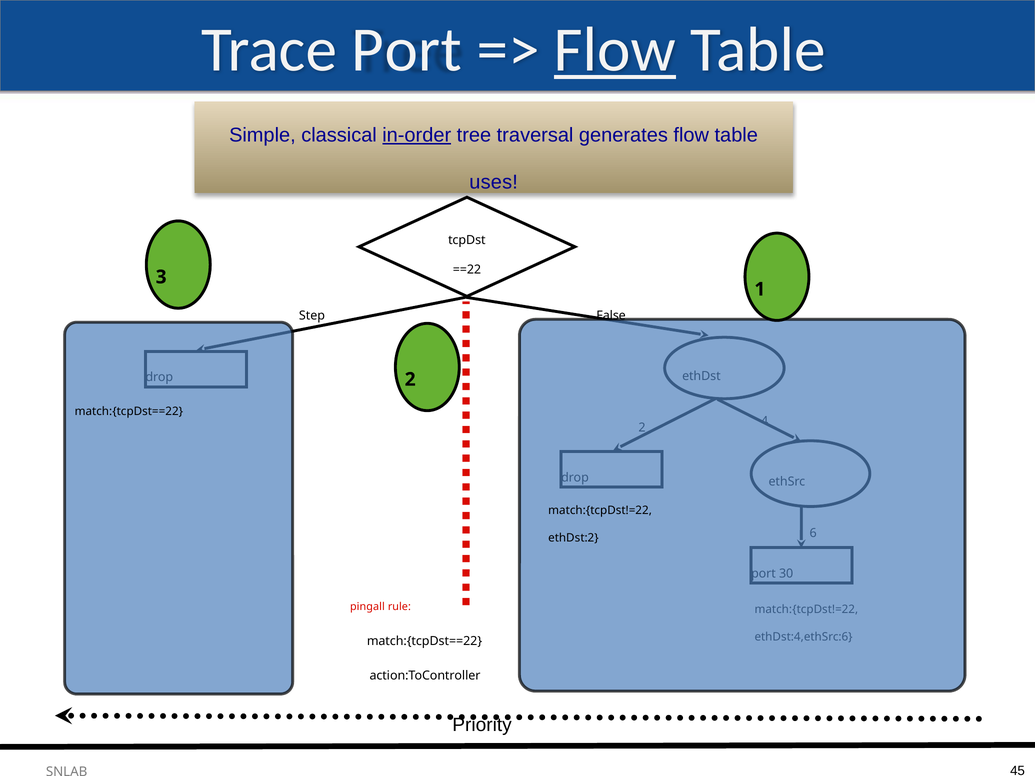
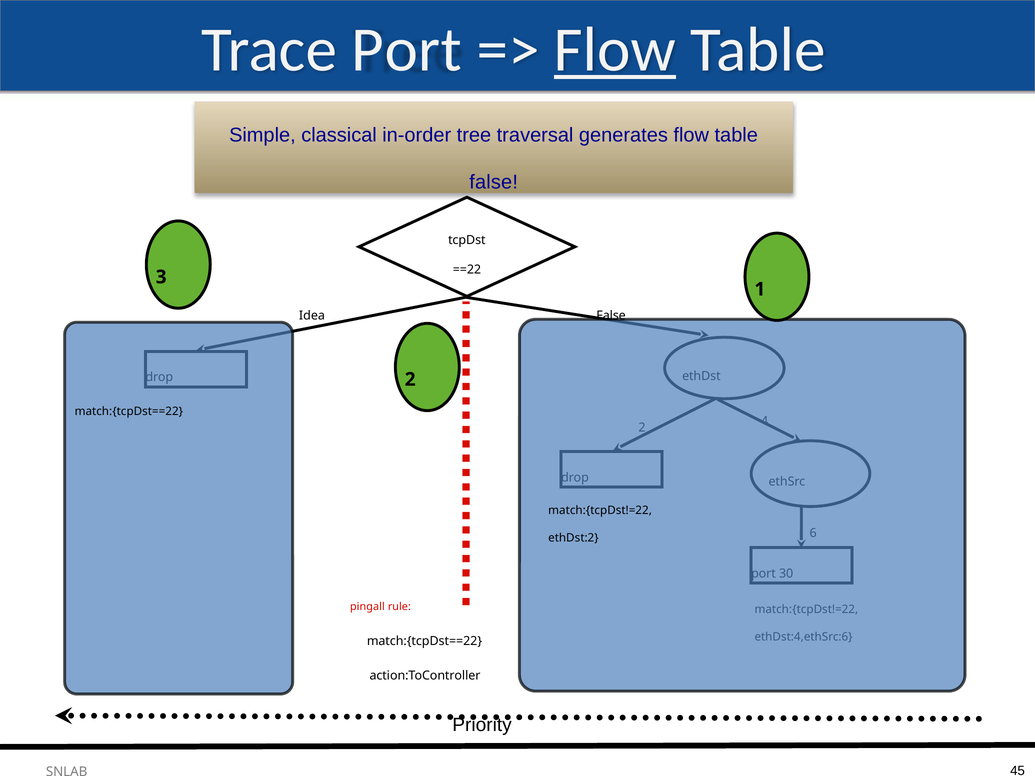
in-order underline: present -> none
uses at (494, 182): uses -> false
Step: Step -> Idea
